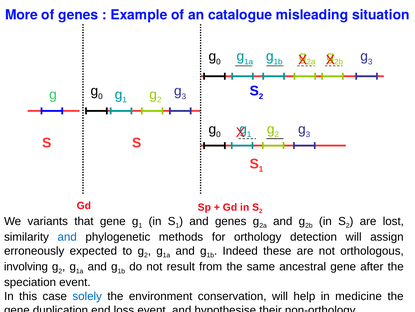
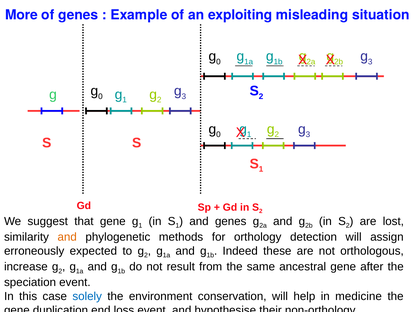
catalogue: catalogue -> exploiting
variants: variants -> suggest
and at (67, 236) colour: blue -> orange
involving: involving -> increase
